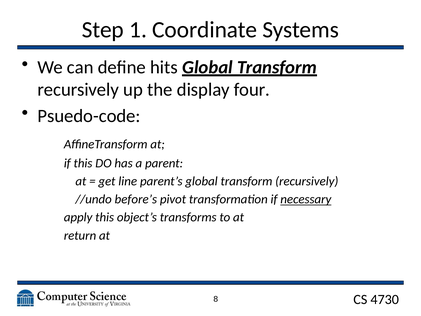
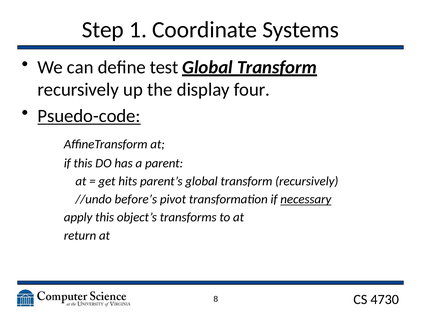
hits: hits -> test
Psuedo-code underline: none -> present
line: line -> hits
